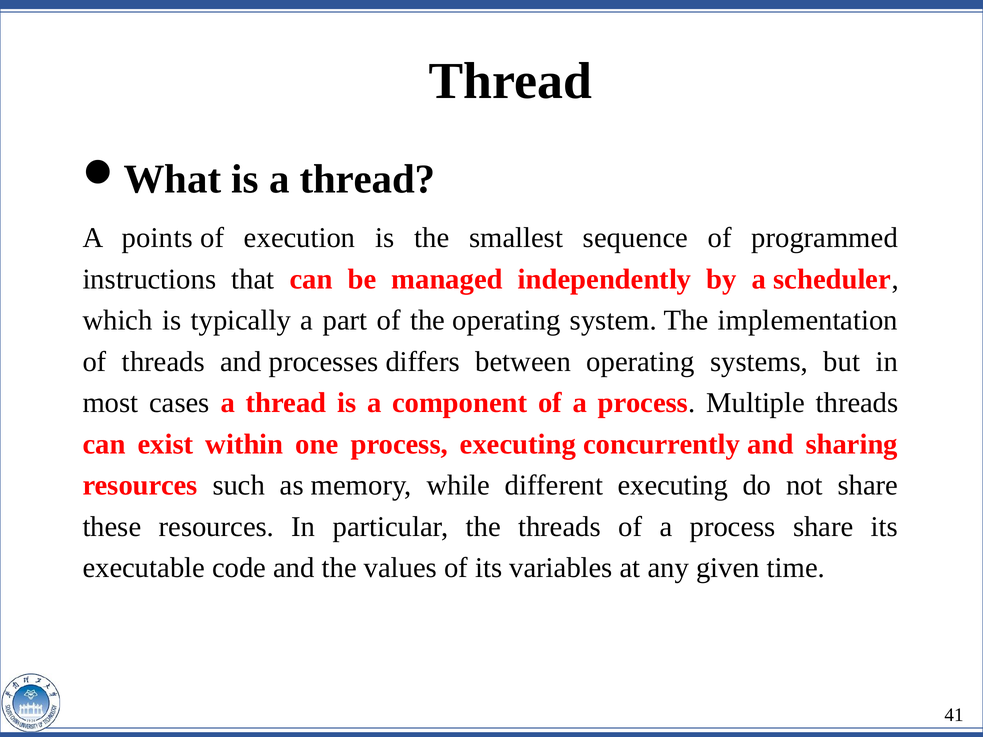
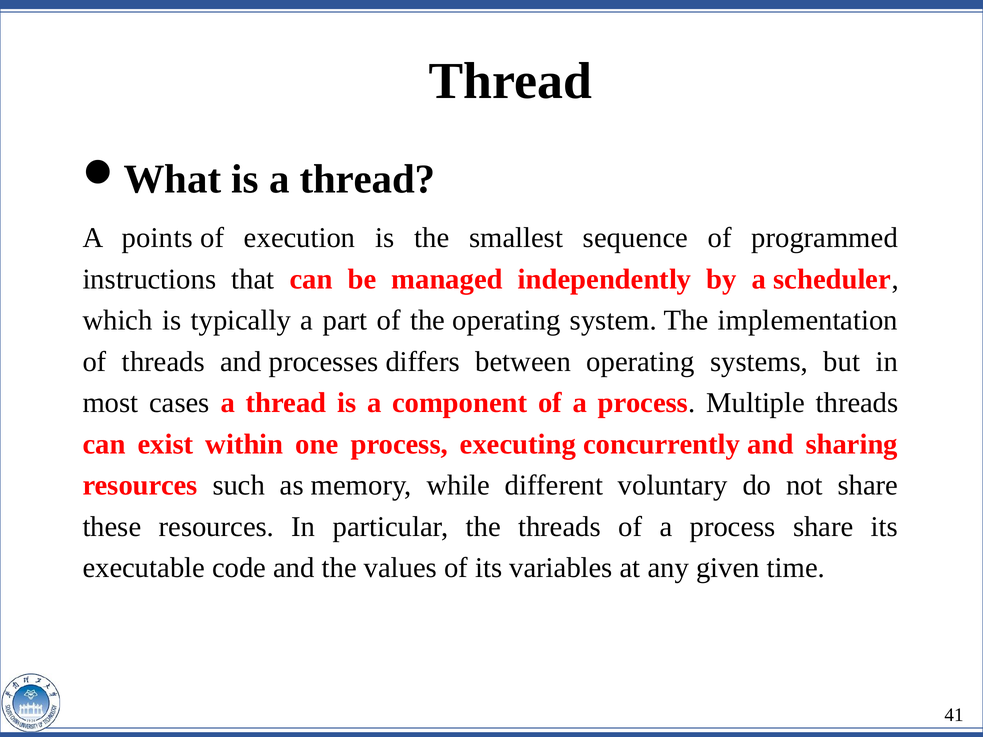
different executing: executing -> voluntary
